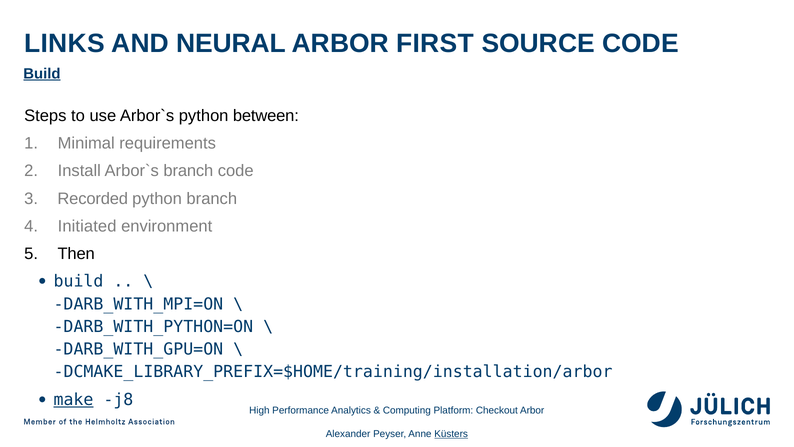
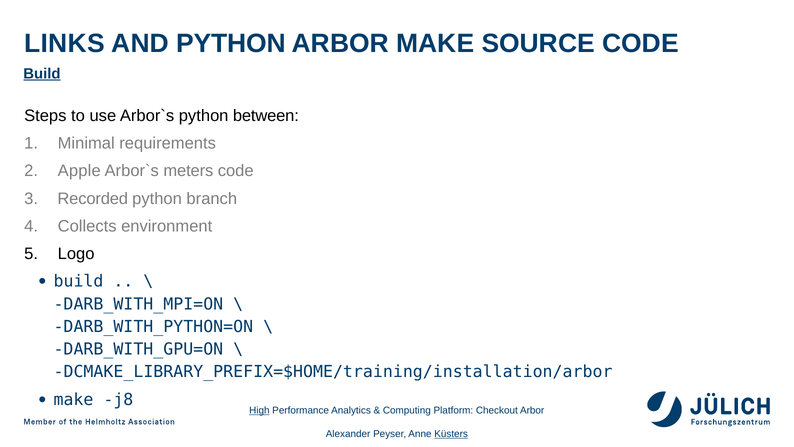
AND NEURAL: NEURAL -> PYTHON
ARBOR FIRST: FIRST -> MAKE
Install: Install -> Apple
branch at (188, 171): branch -> meters
Initiated: Initiated -> Collects
Then: Then -> Logo
make at (73, 399) underline: present -> none
High underline: none -> present
